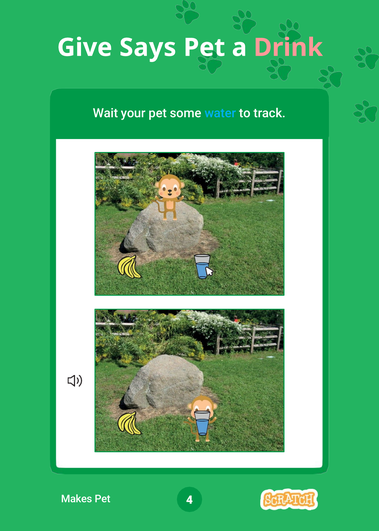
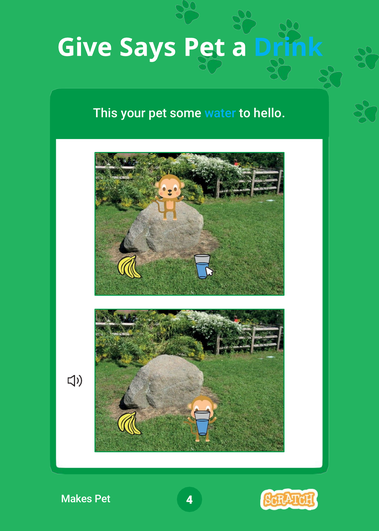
Drink colour: pink -> light blue
Wait: Wait -> This
track: track -> hello
